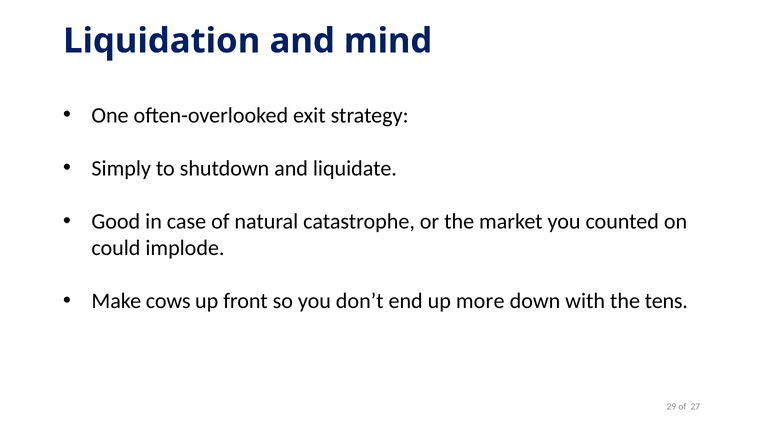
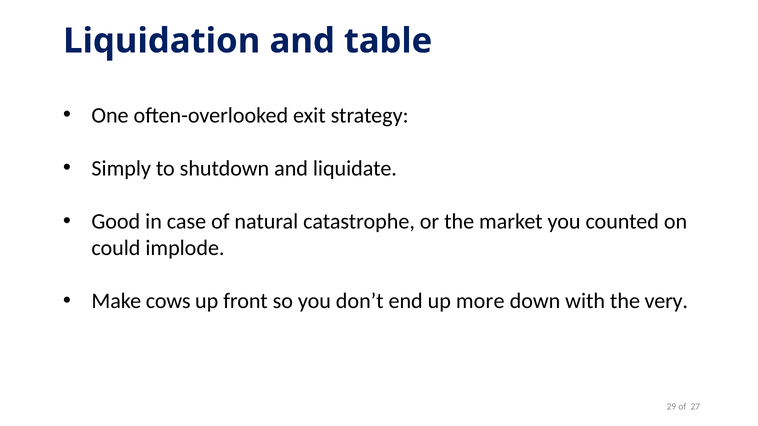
mind: mind -> table
tens: tens -> very
